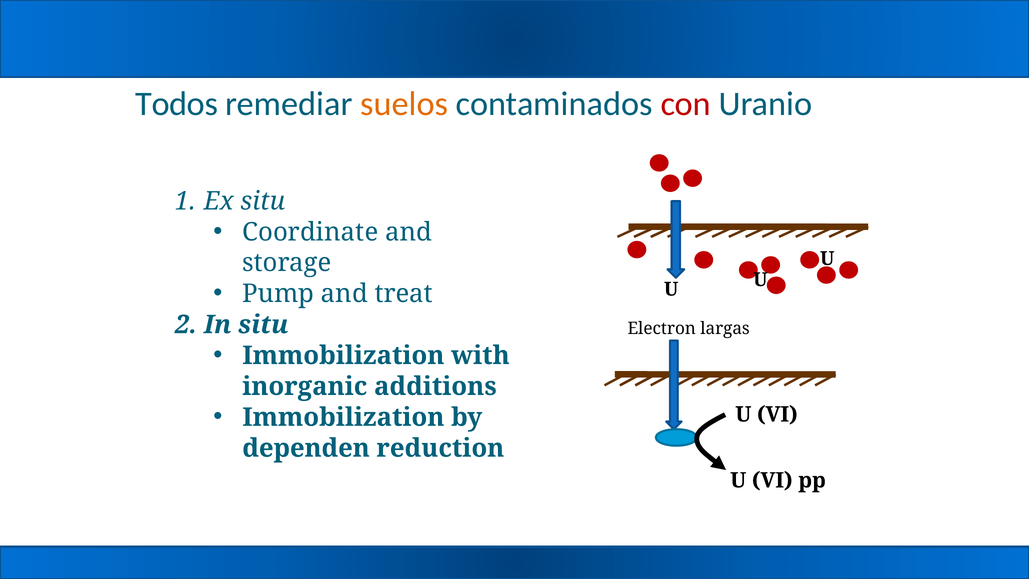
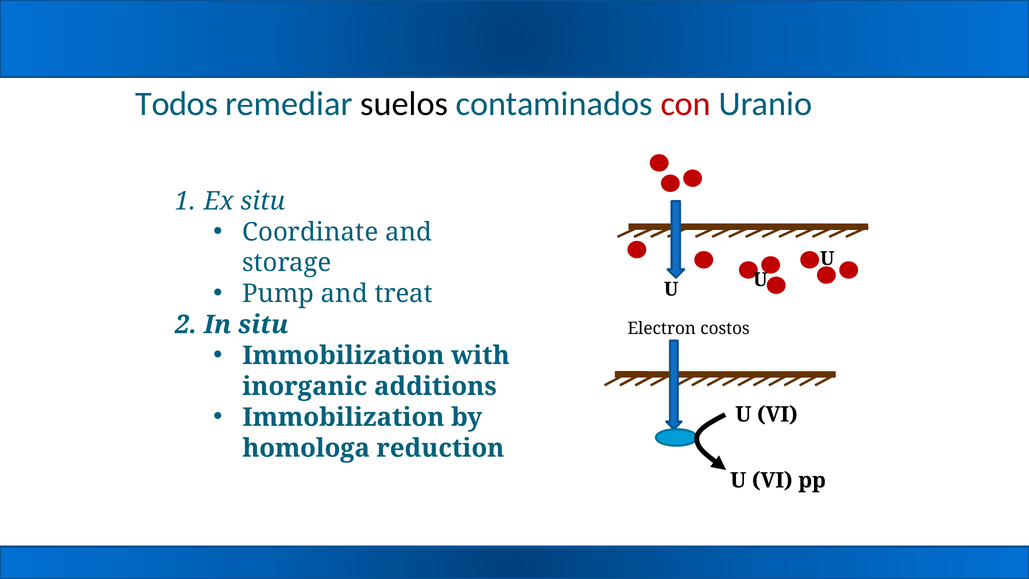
suelos colour: orange -> black
largas: largas -> costos
dependen: dependen -> homologa
